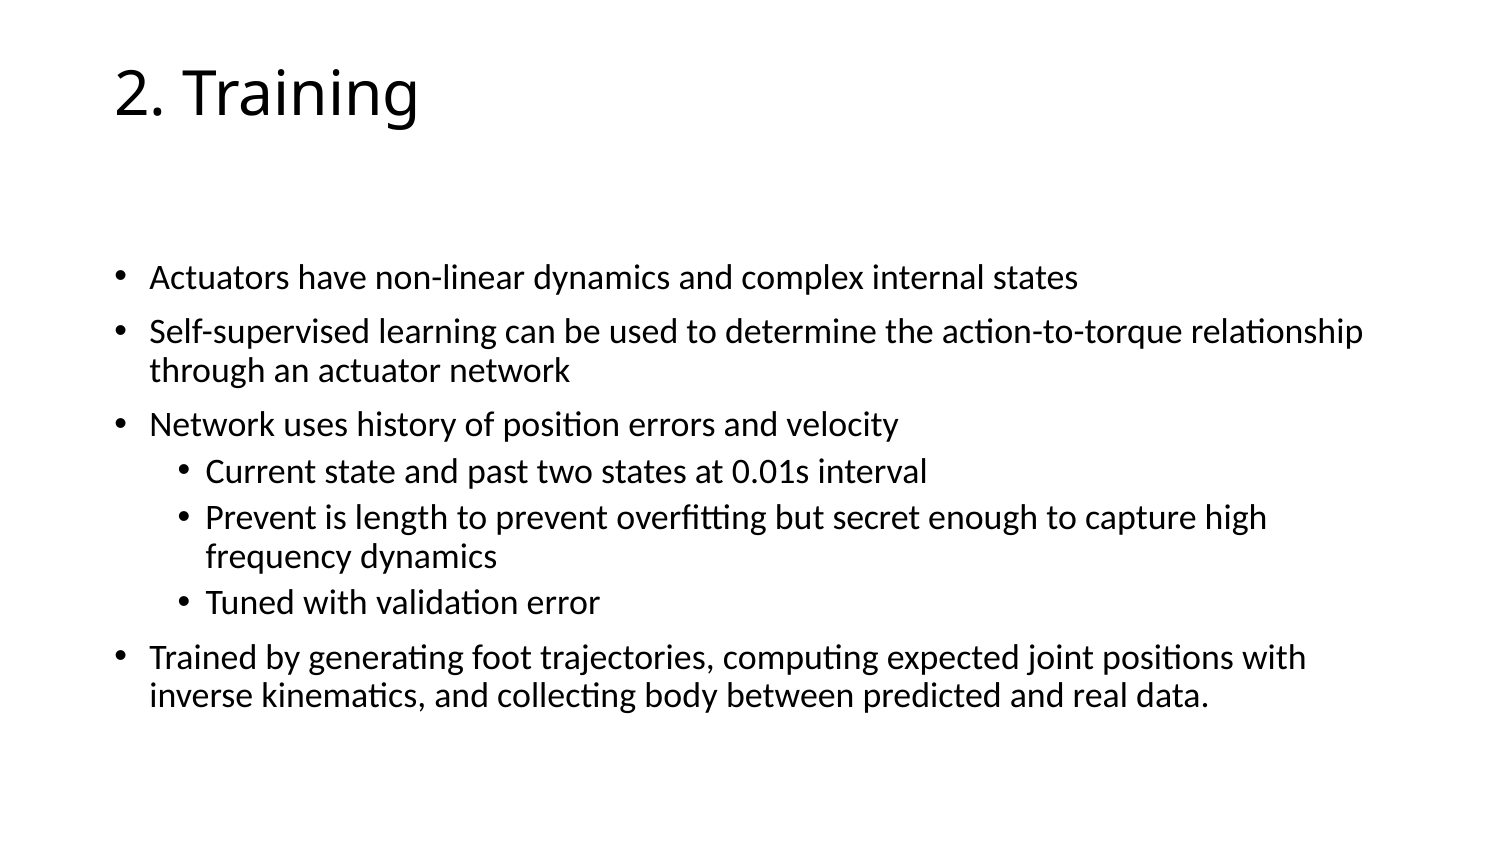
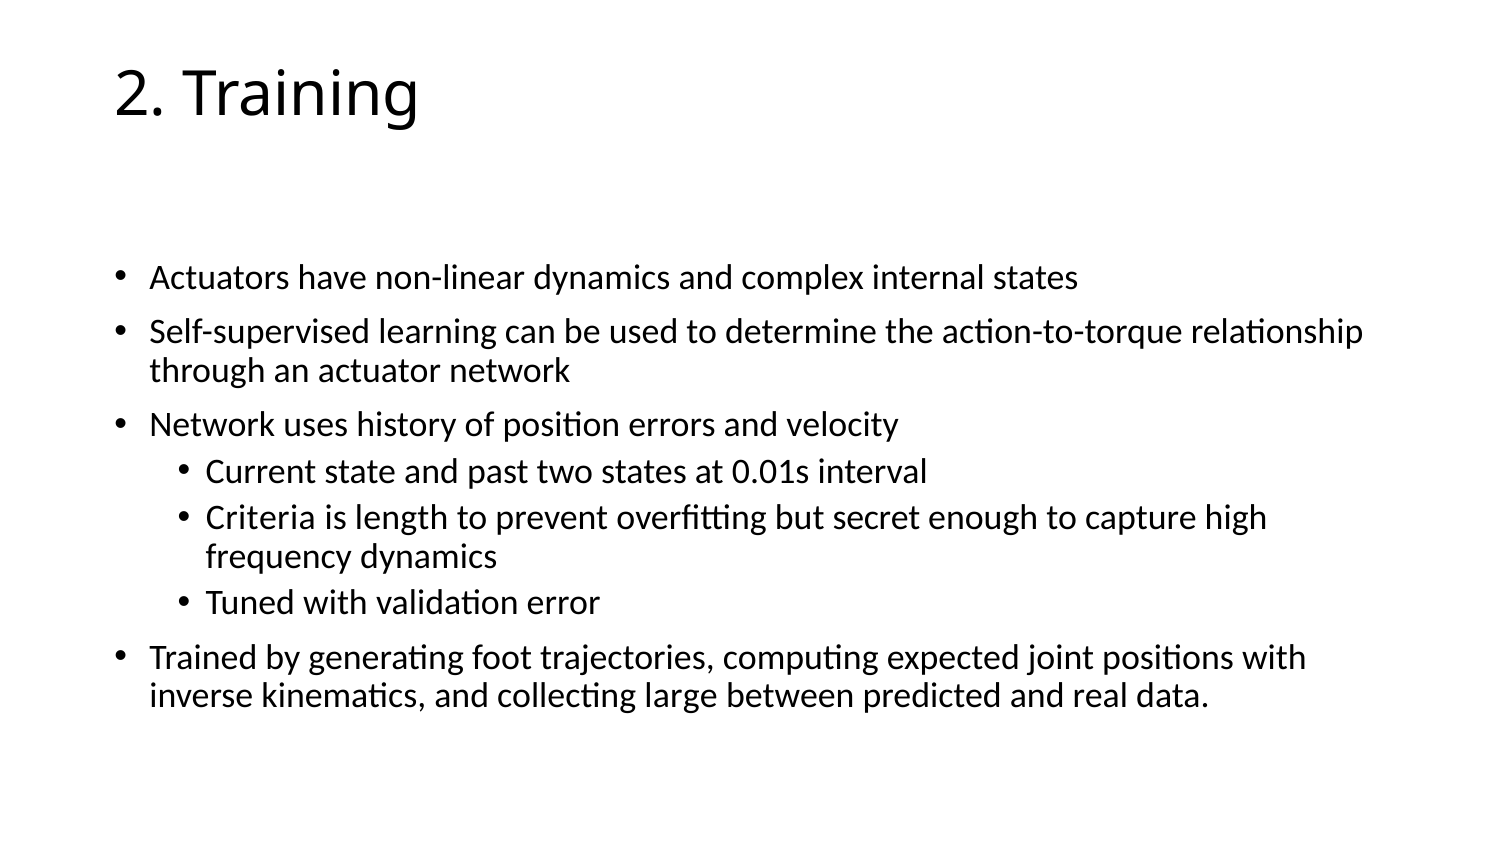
Prevent at (261, 518): Prevent -> Criteria
body: body -> large
